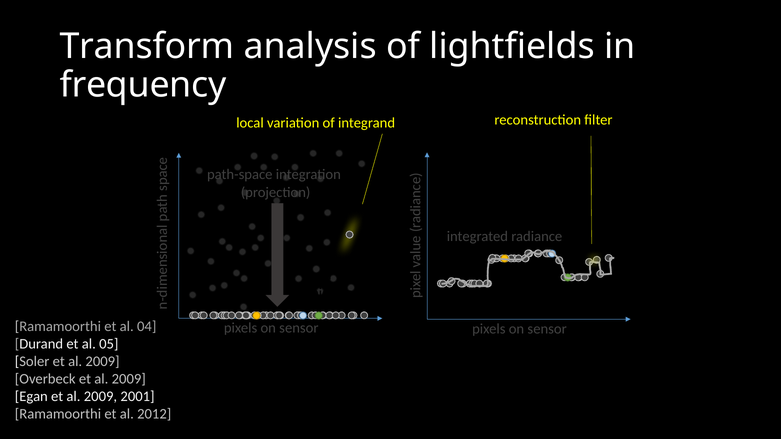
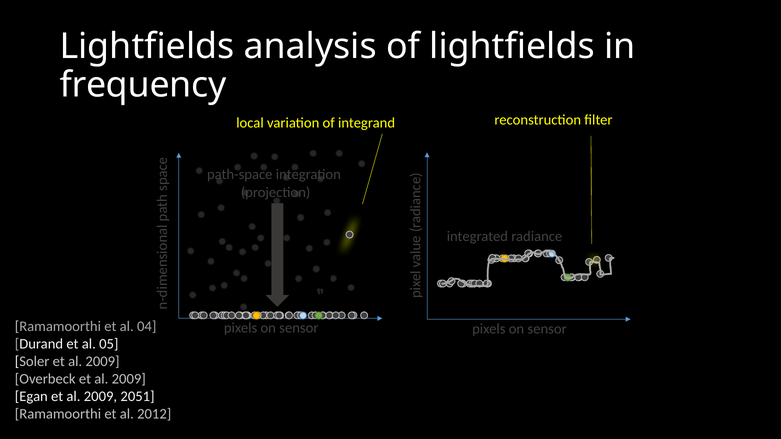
Transform at (147, 46): Transform -> Lightfields
2001: 2001 -> 2051
